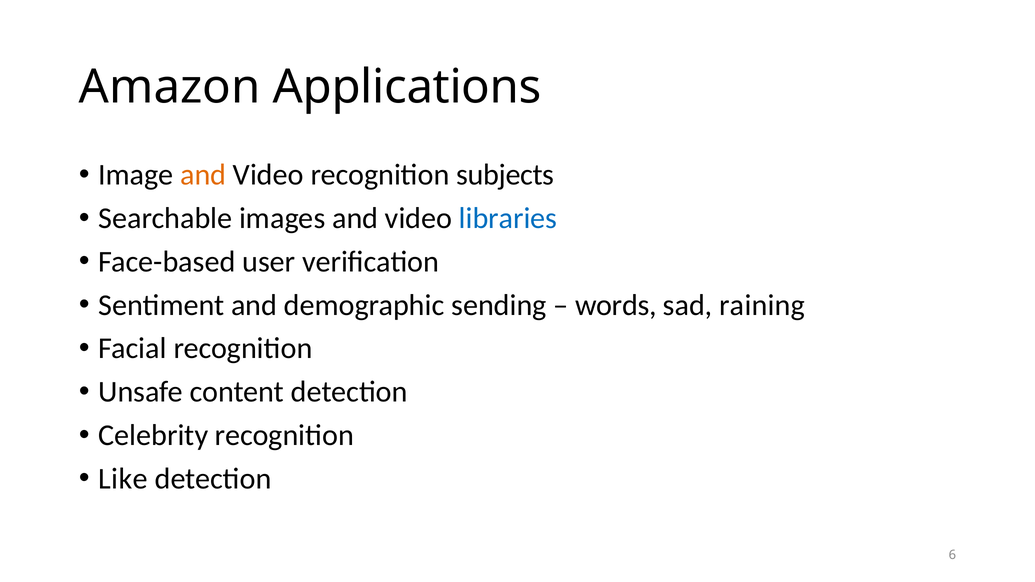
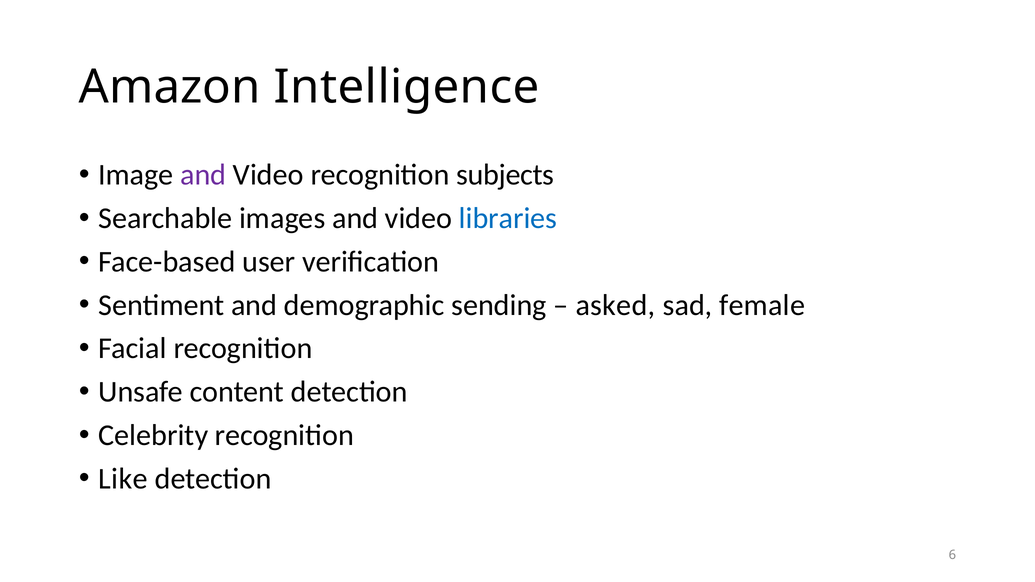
Applications: Applications -> Intelligence
and at (203, 175) colour: orange -> purple
words: words -> asked
raining: raining -> female
